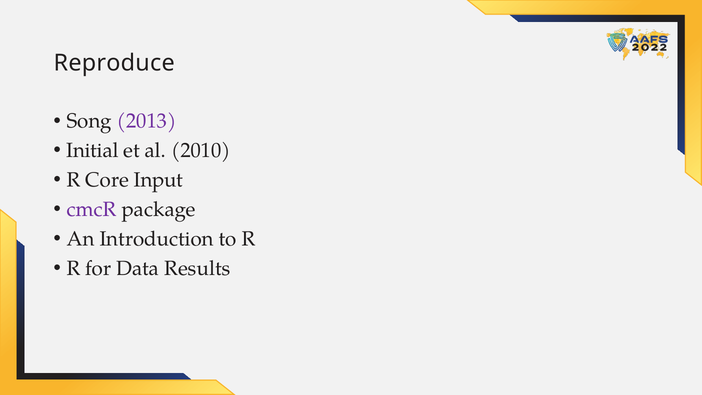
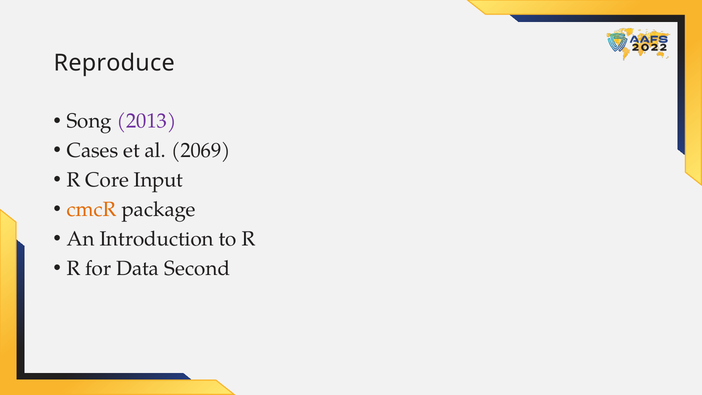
Initial: Initial -> Cases
2010: 2010 -> 2069
cmcR colour: purple -> orange
Results: Results -> Second
